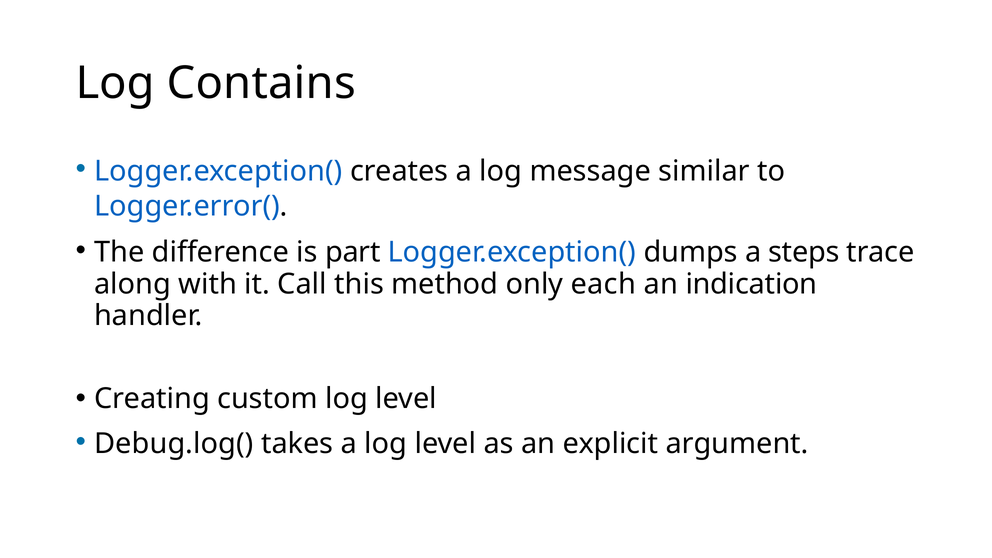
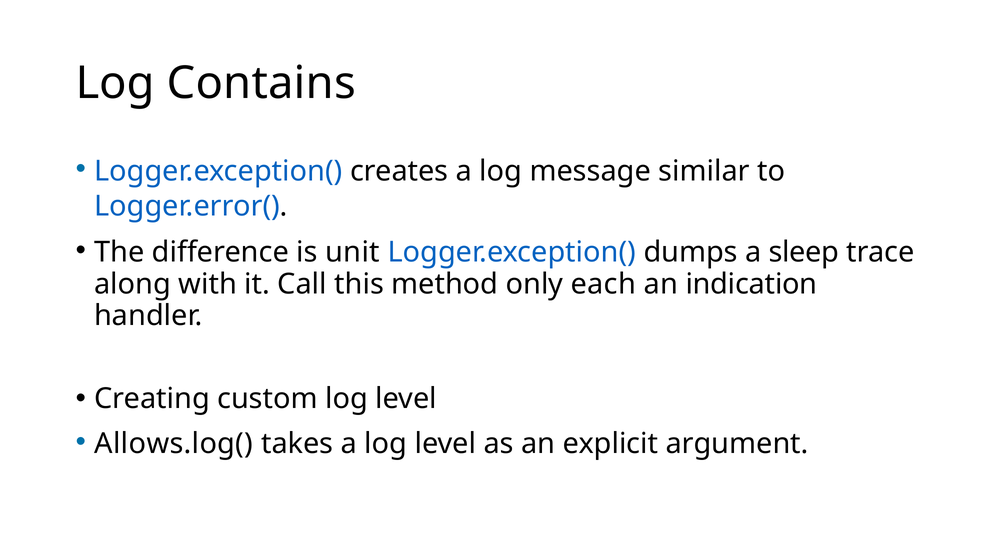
part: part -> unit
steps: steps -> sleep
Debug.log(: Debug.log( -> Allows.log(
